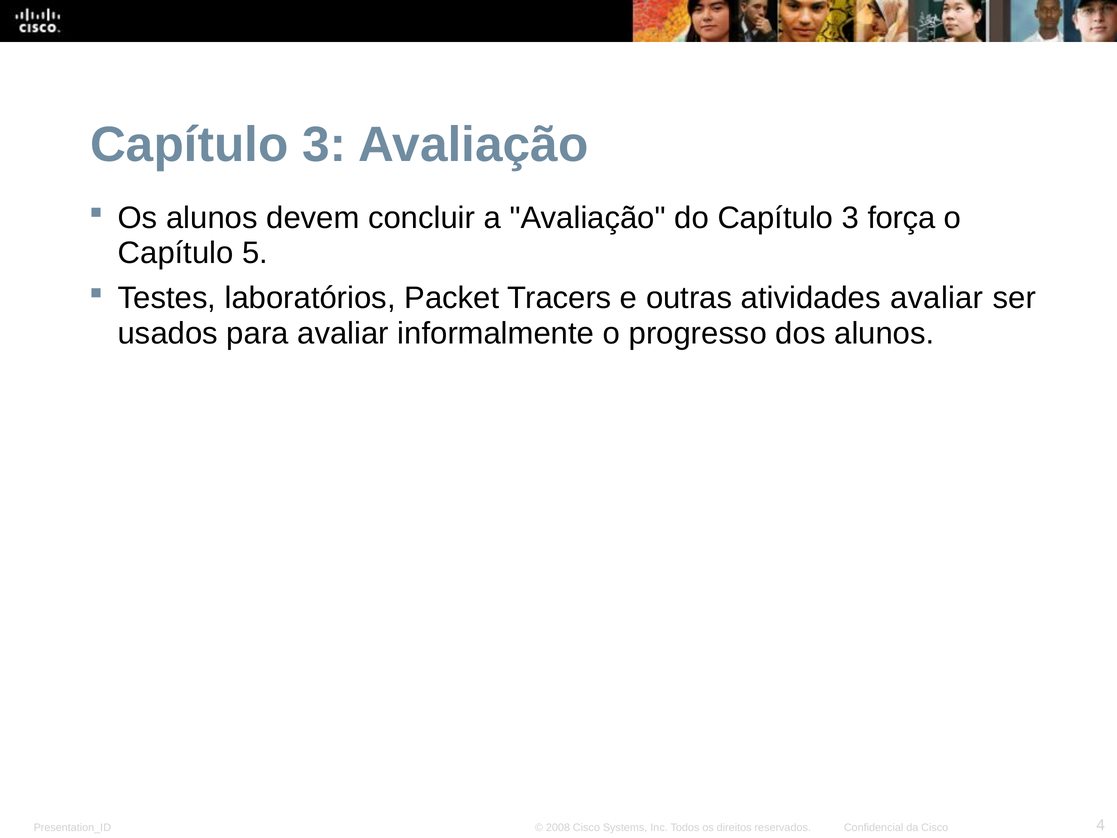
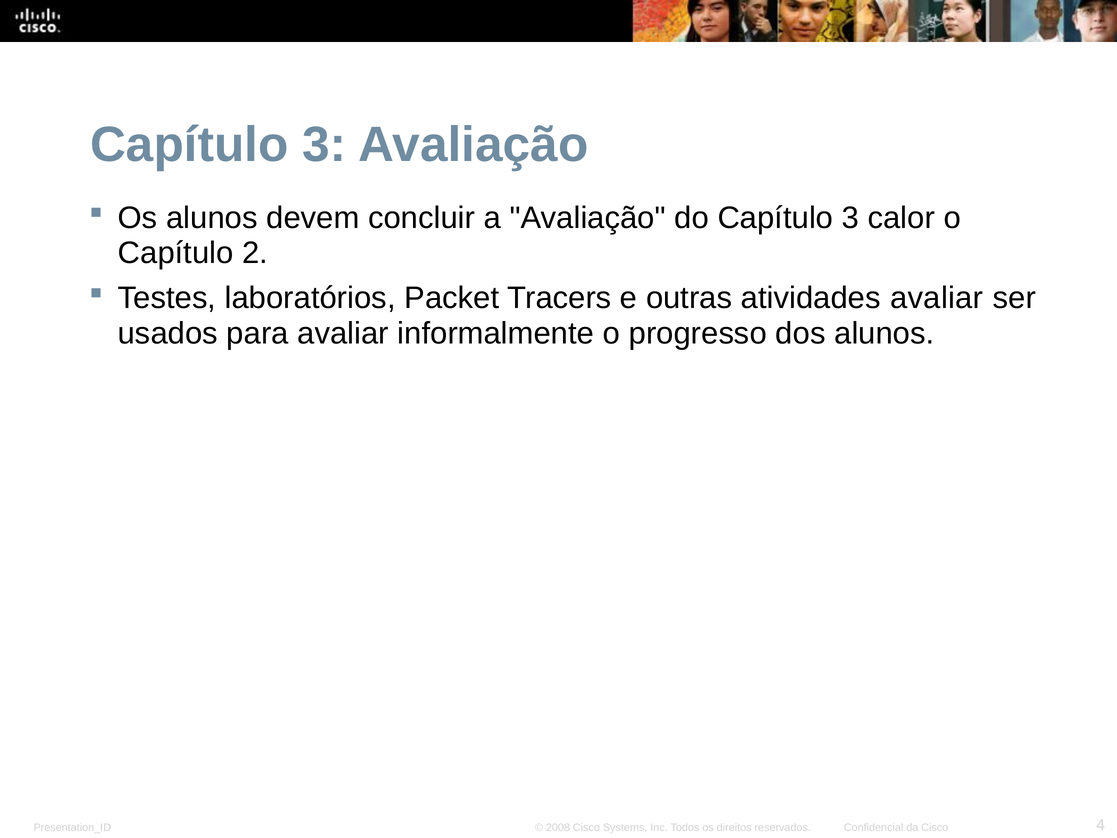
força: força -> calor
5: 5 -> 2
